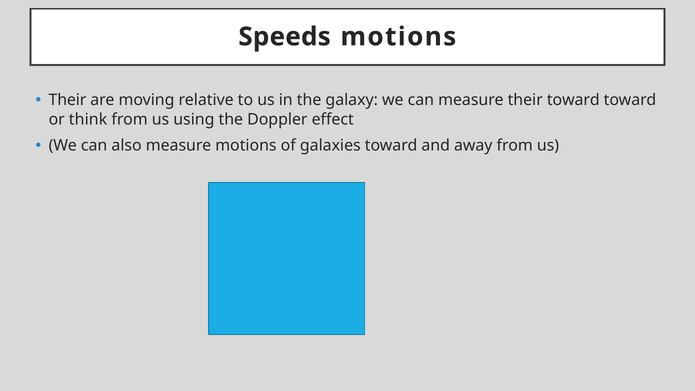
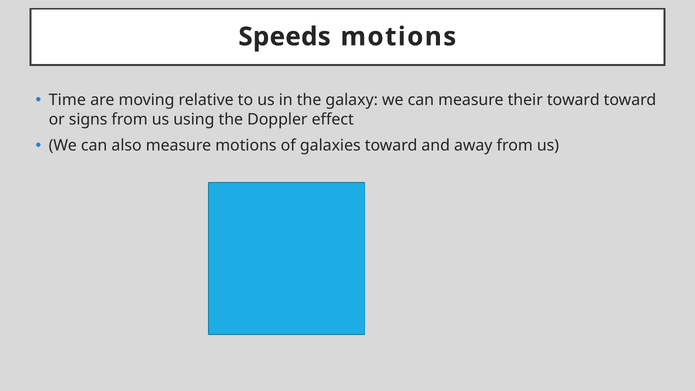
Their at (67, 100): Their -> Time
think: think -> signs
